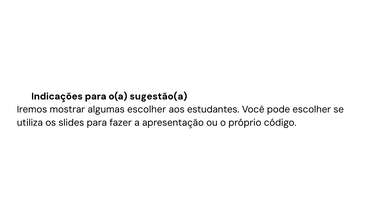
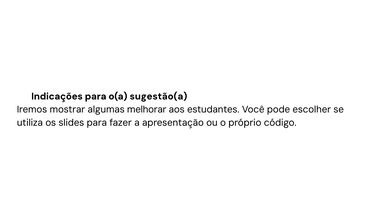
algumas escolher: escolher -> melhorar
